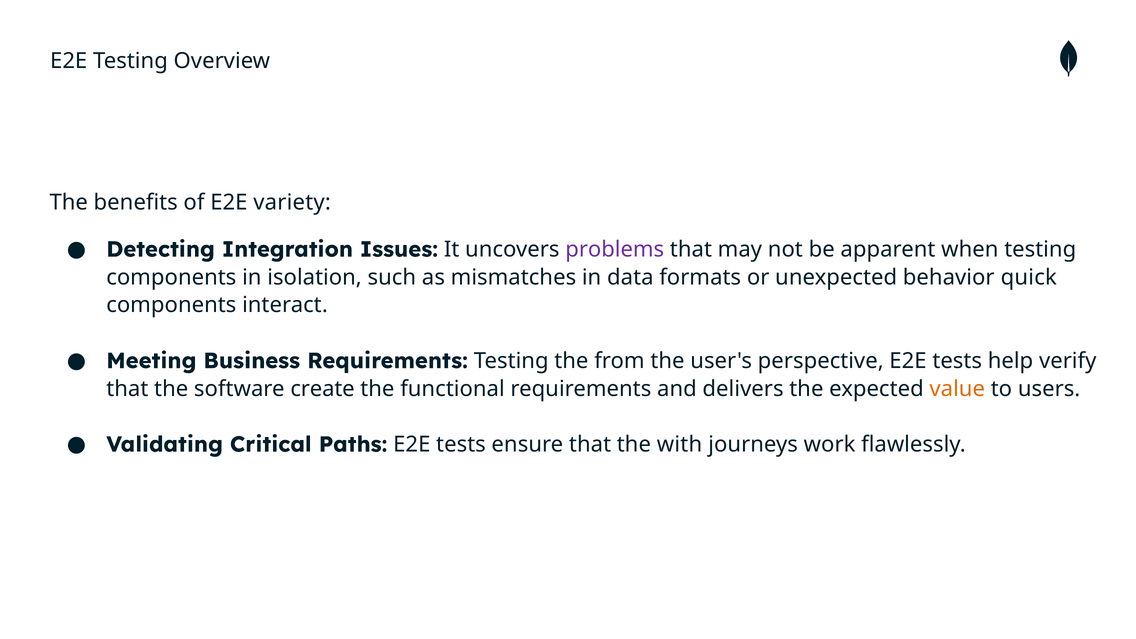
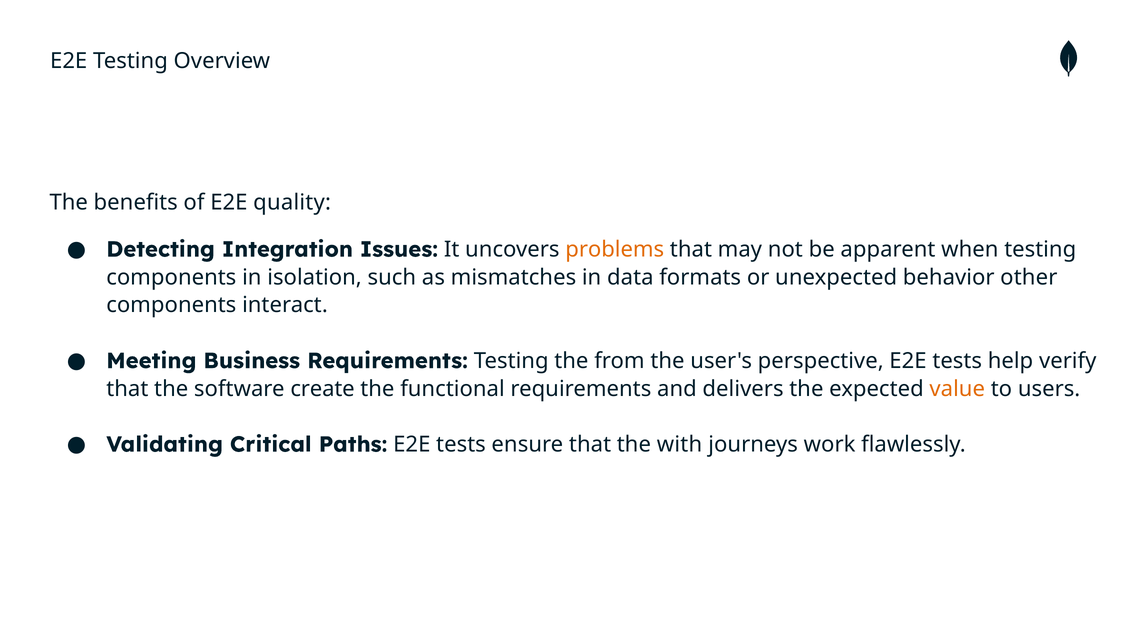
variety: variety -> quality
problems colour: purple -> orange
quick: quick -> other
